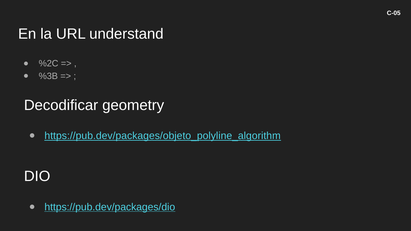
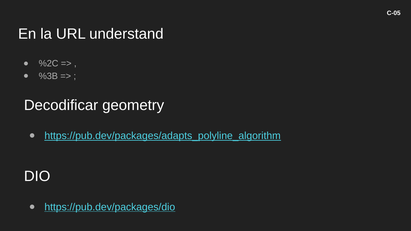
https://pub.dev/packages/objeto_polyline_algorithm: https://pub.dev/packages/objeto_polyline_algorithm -> https://pub.dev/packages/adapts_polyline_algorithm
